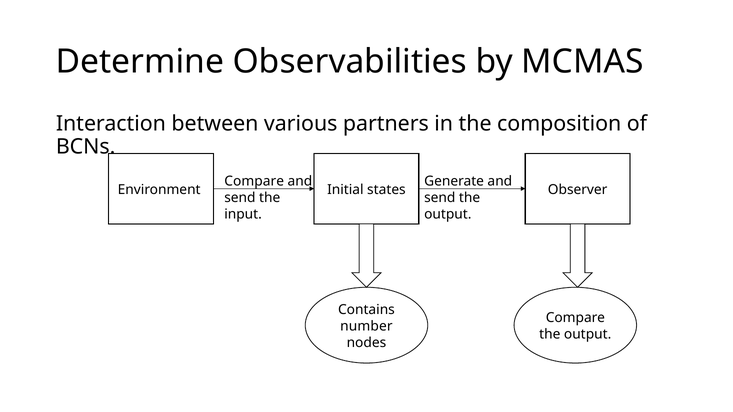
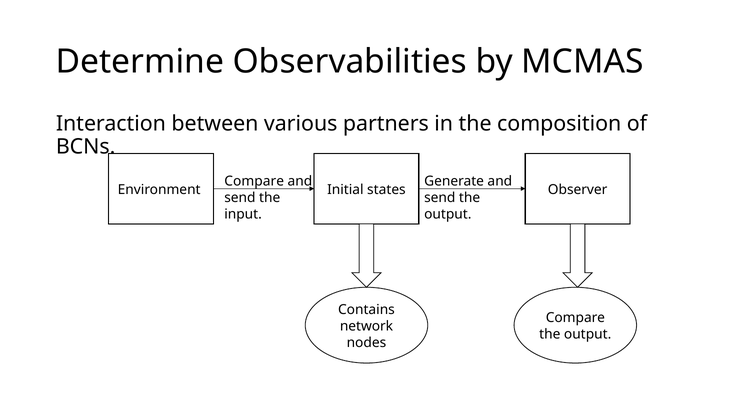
number: number -> network
